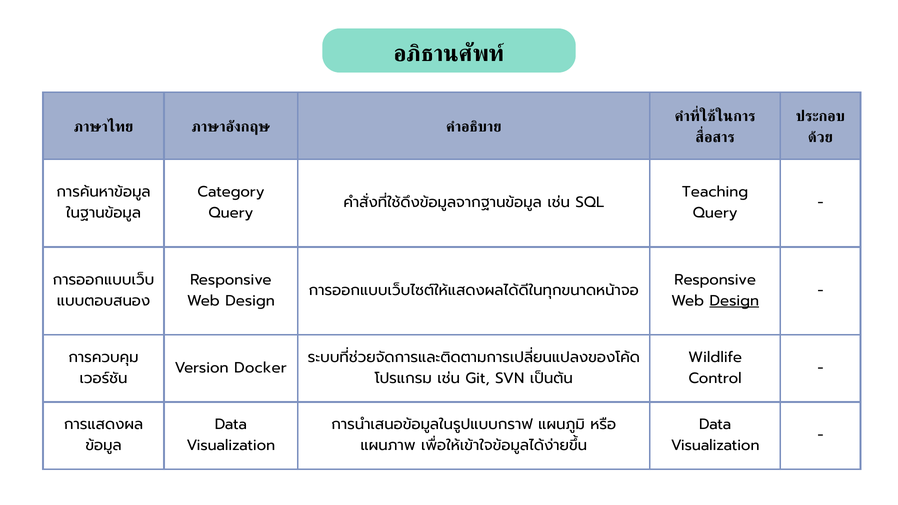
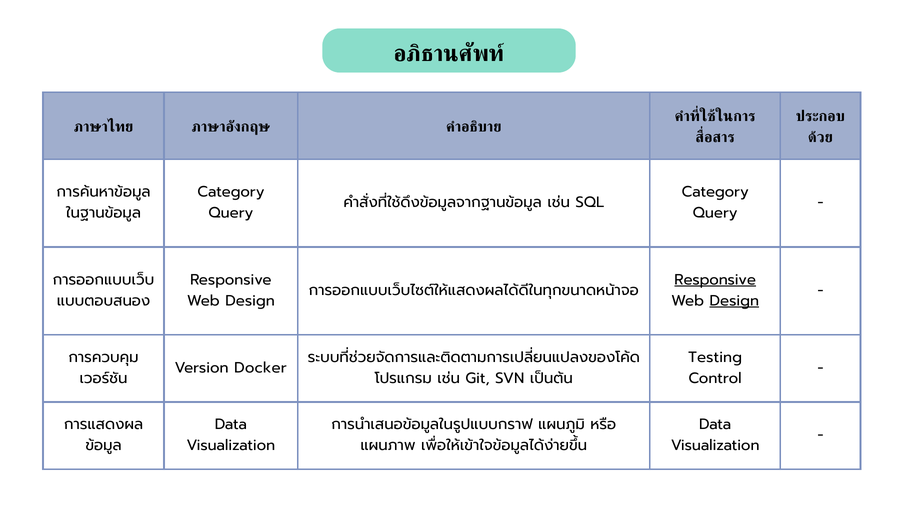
Teaching at (715, 192): Teaching -> Category
Responsive at (715, 280) underline: none -> present
Wildlife: Wildlife -> Testing
